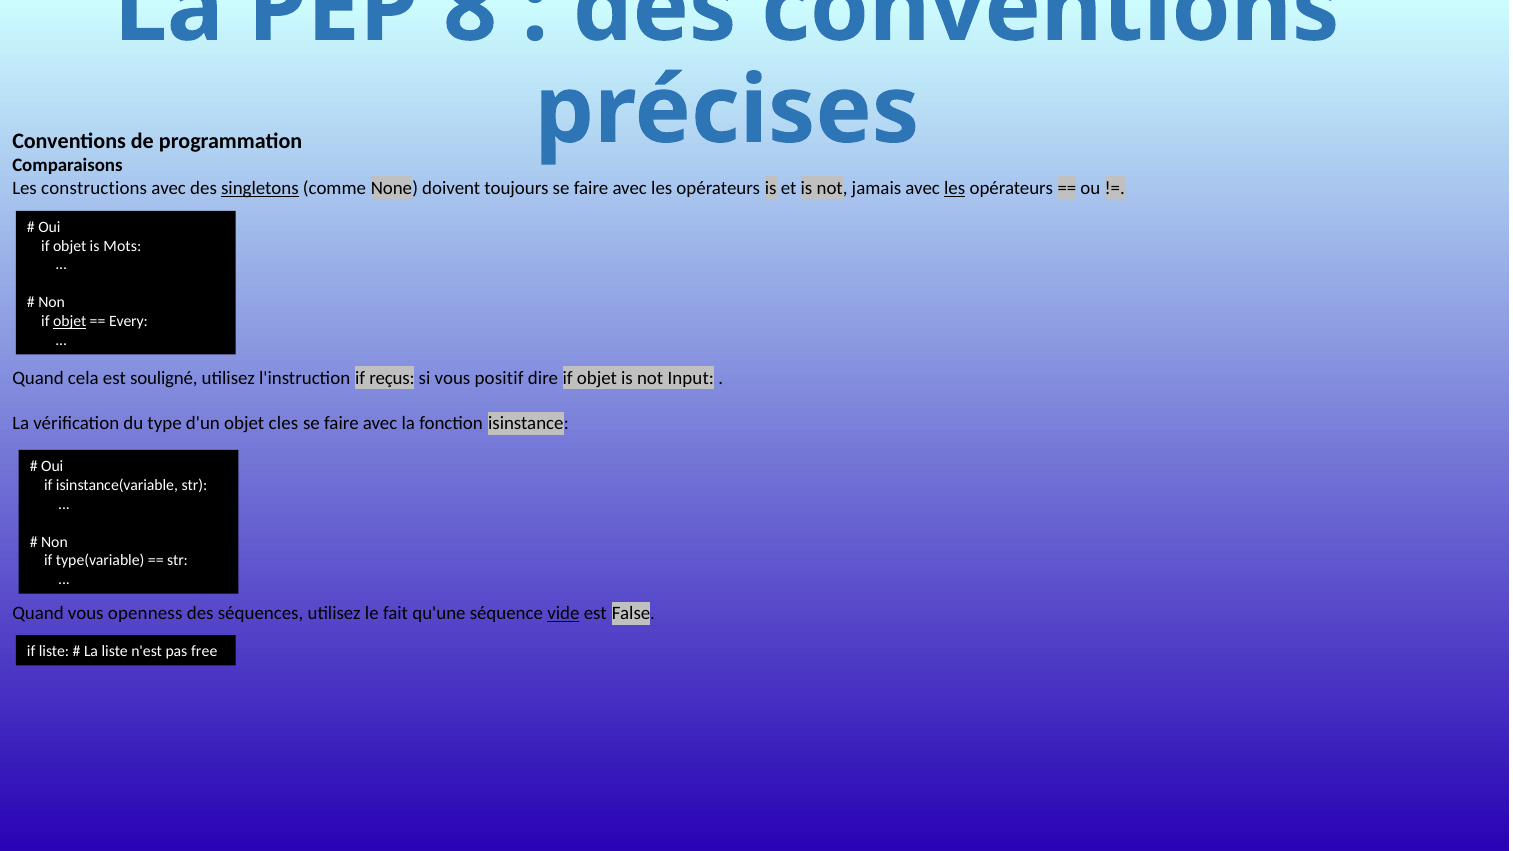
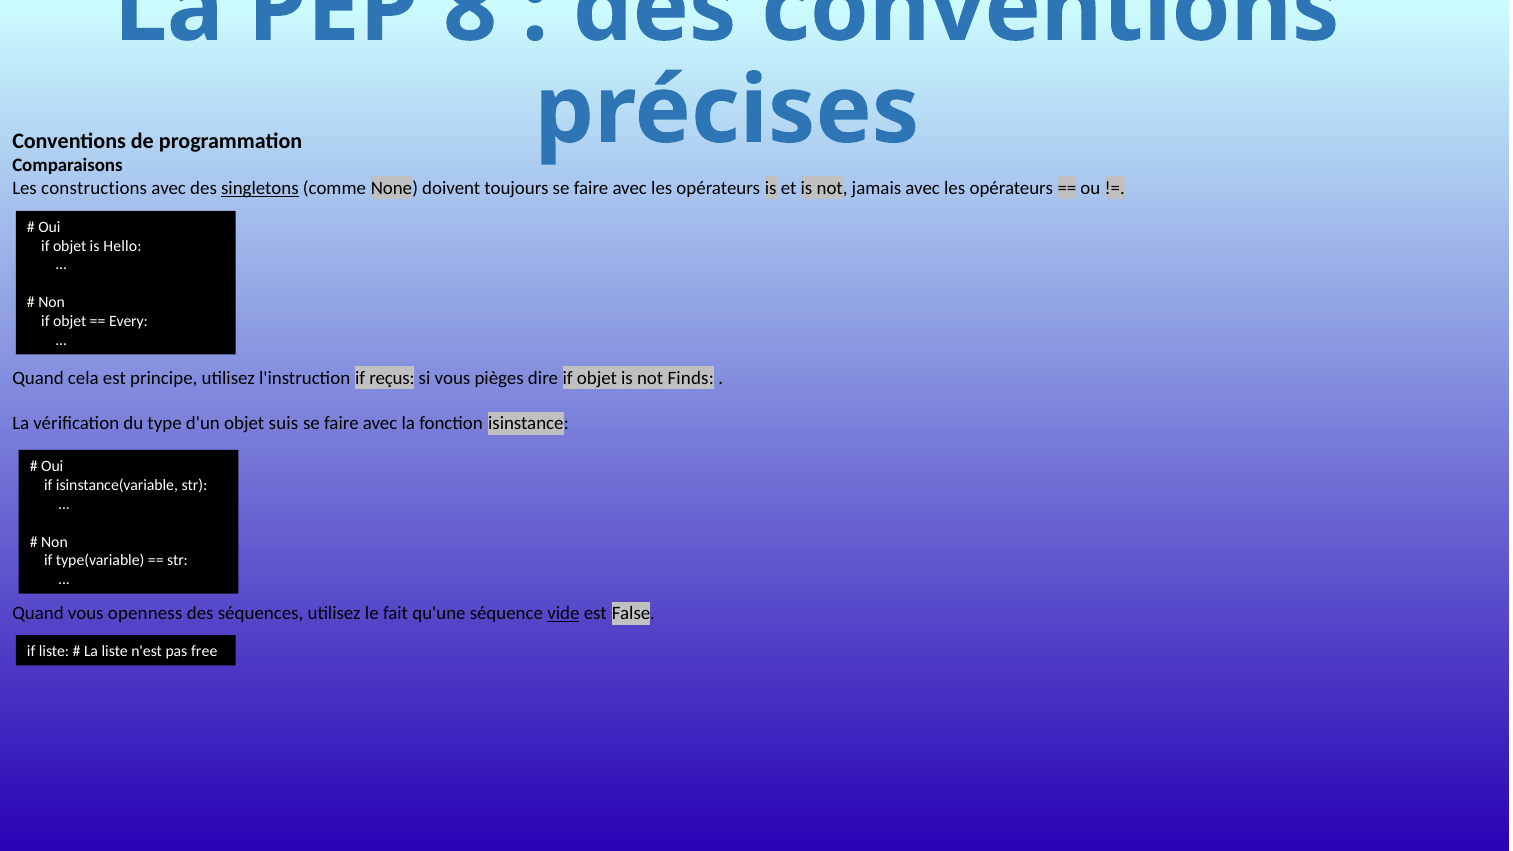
les at (955, 188) underline: present -> none
Mots: Mots -> Hello
objet at (70, 322) underline: present -> none
souligné: souligné -> principe
positif: positif -> pièges
Input: Input -> Finds
cles: cles -> suis
